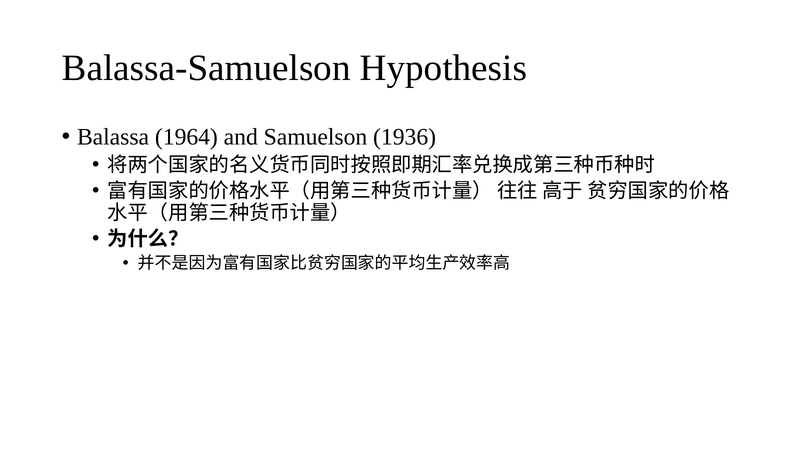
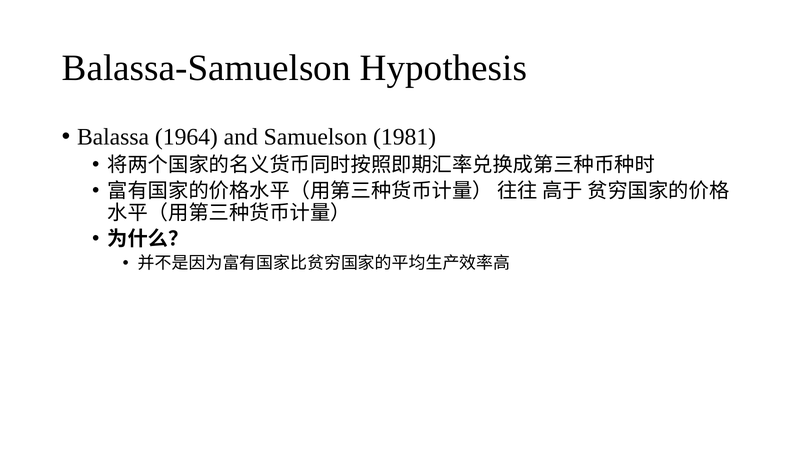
1936: 1936 -> 1981
